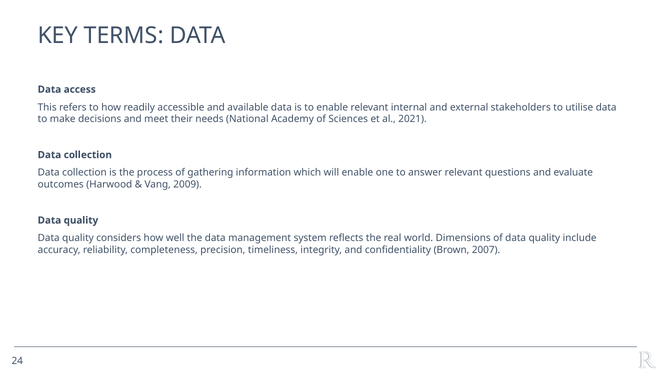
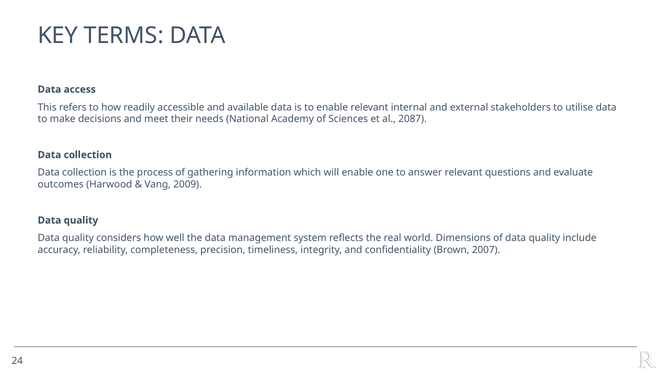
2021: 2021 -> 2087
